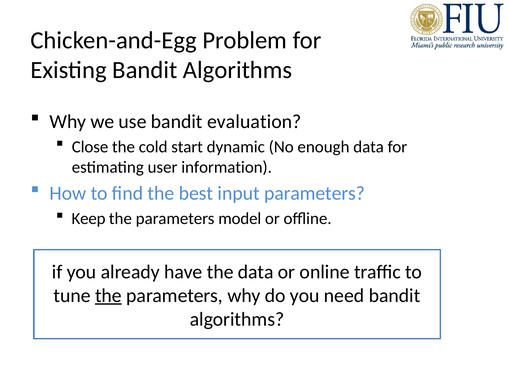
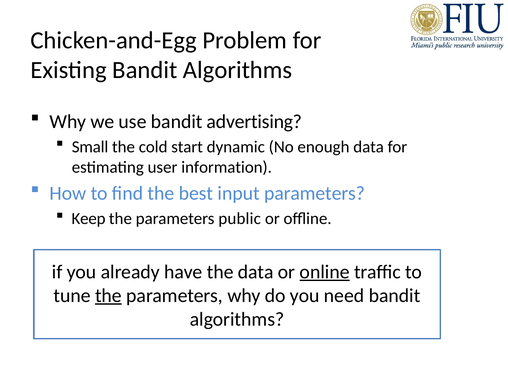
evaluation: evaluation -> advertising
Close: Close -> Small
model: model -> public
online underline: none -> present
